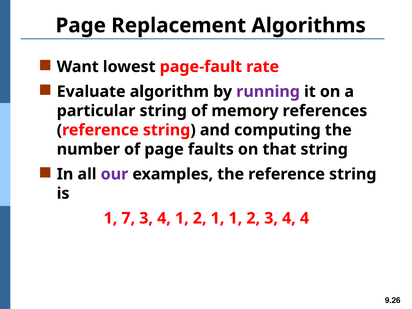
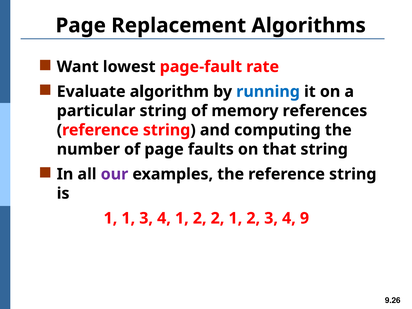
running colour: purple -> blue
1 7: 7 -> 1
2 1: 1 -> 2
4 4: 4 -> 9
